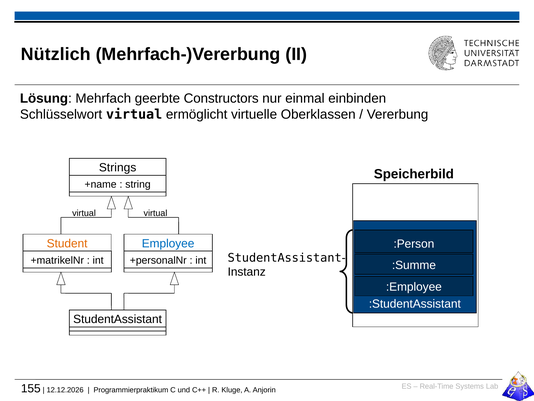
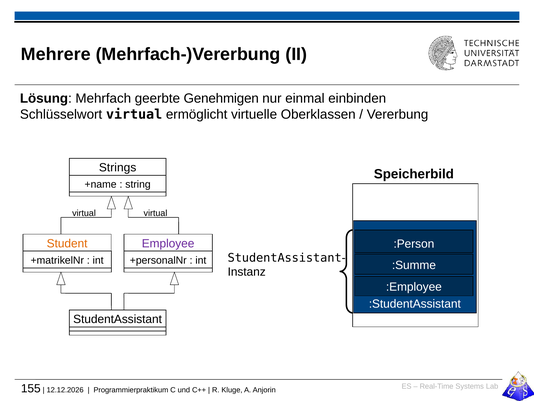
Nützlich: Nützlich -> Mehrere
Constructors: Constructors -> Genehmigen
Employee colour: blue -> purple
